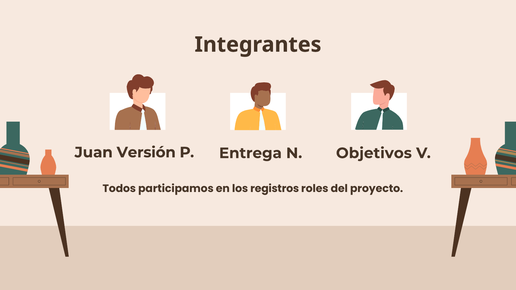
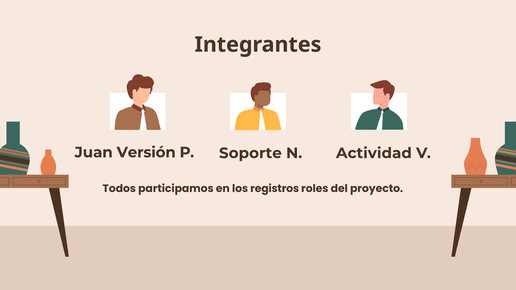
Entrega: Entrega -> Soporte
Objetivos: Objetivos -> Actividad
